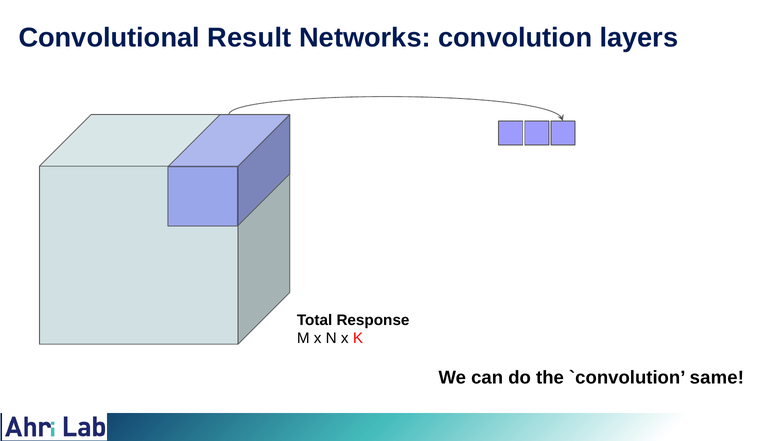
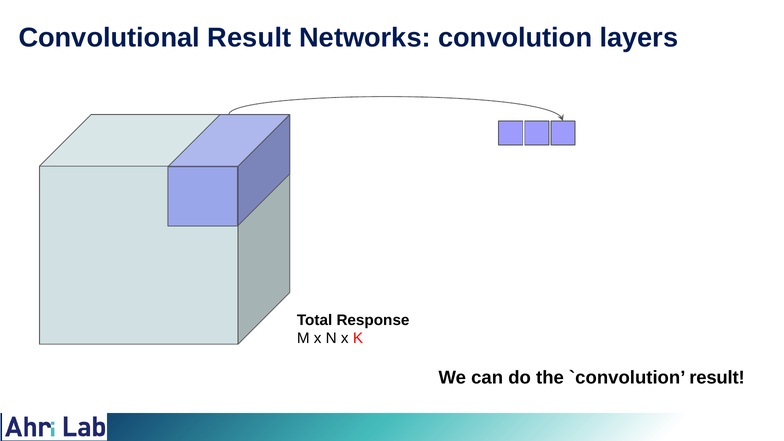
same at (717, 378): same -> result
